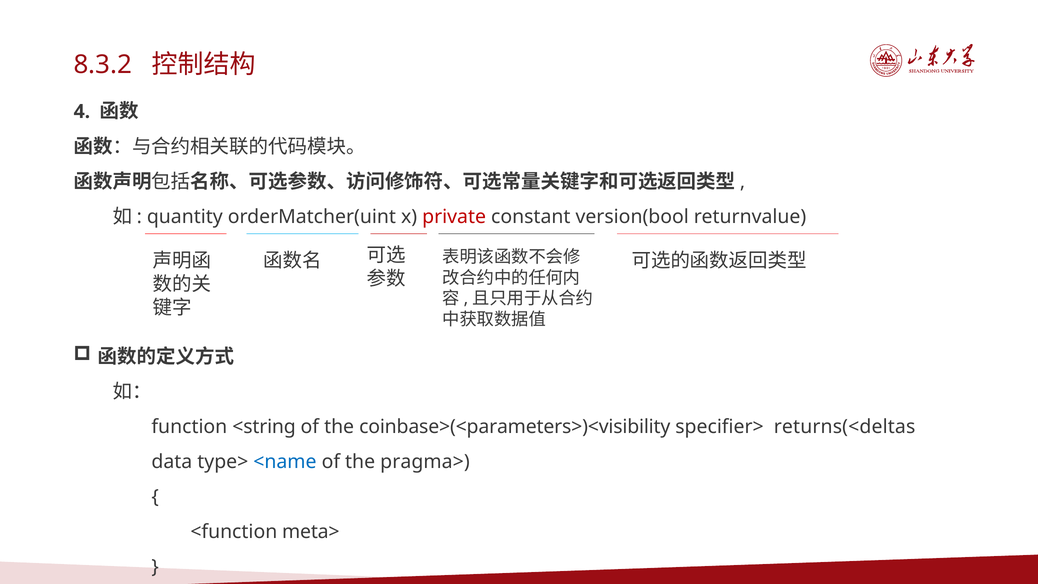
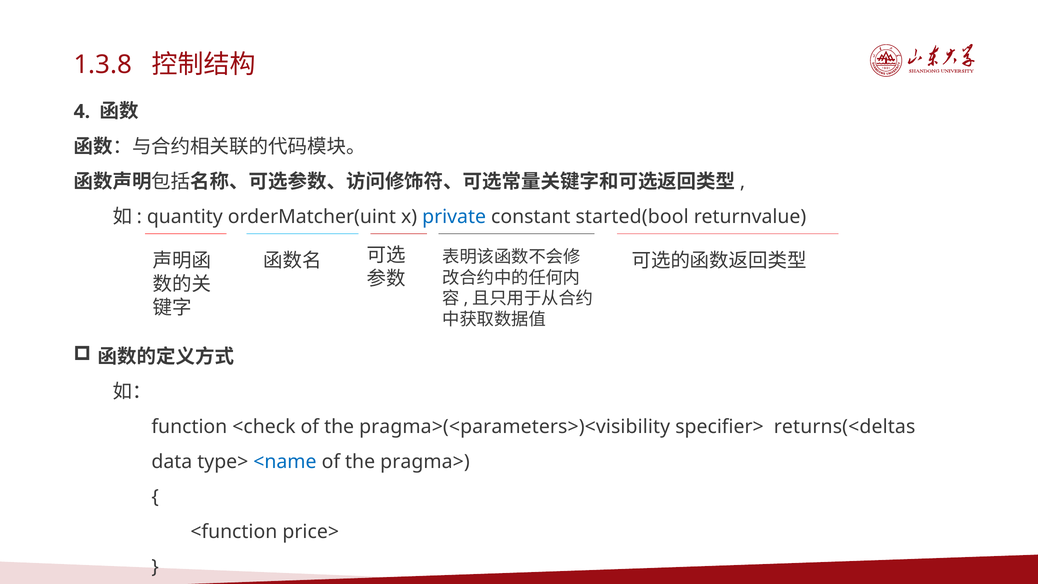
8.3.2: 8.3.2 -> 1.3.8
private colour: red -> blue
version(bool: version(bool -> started(bool
<string: <string -> <check
coinbase>(<parameters>)<visibility: coinbase>(<parameters>)<visibility -> pragma>(<parameters>)<visibility
meta>: meta> -> price>
